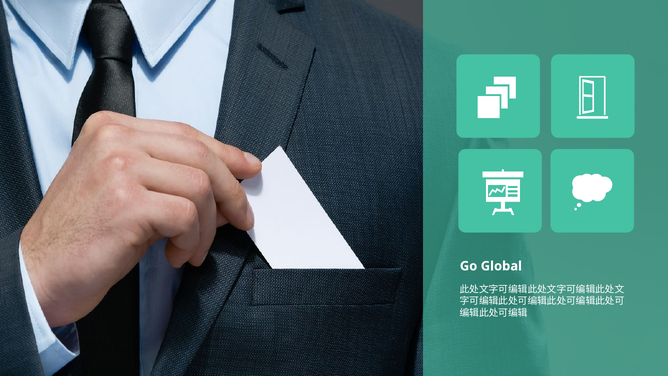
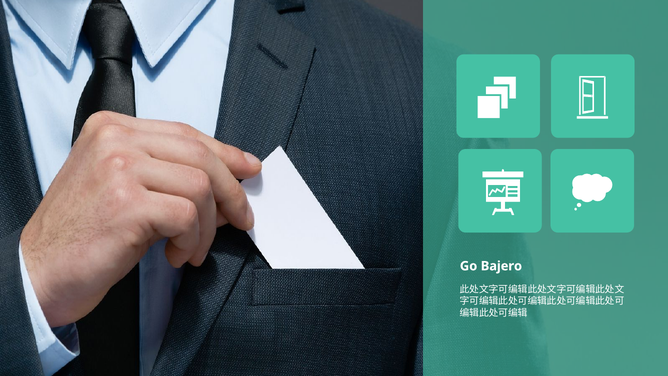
Global: Global -> Bajero
